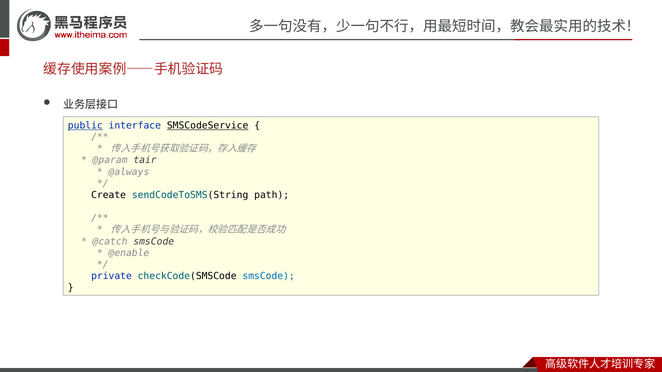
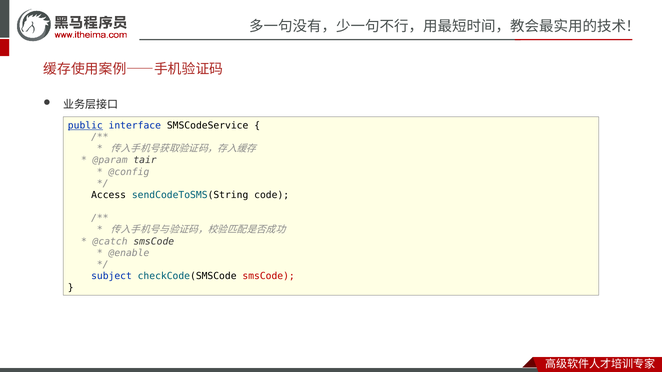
SMSCodeService underline: present -> none
@always: @always -> @config
Create: Create -> Access
path: path -> code
private: private -> subject
smsCode at (269, 276) colour: blue -> red
